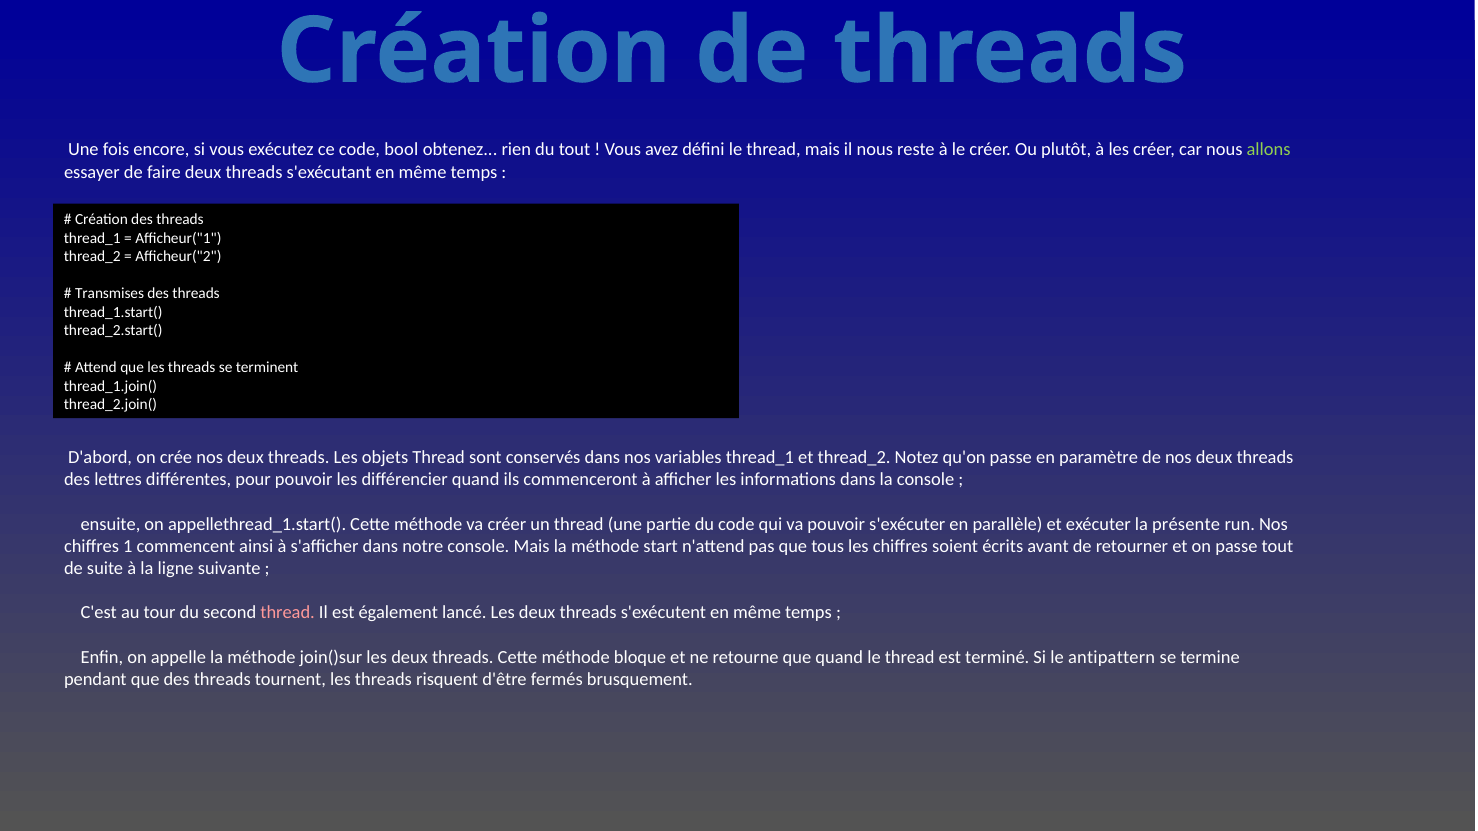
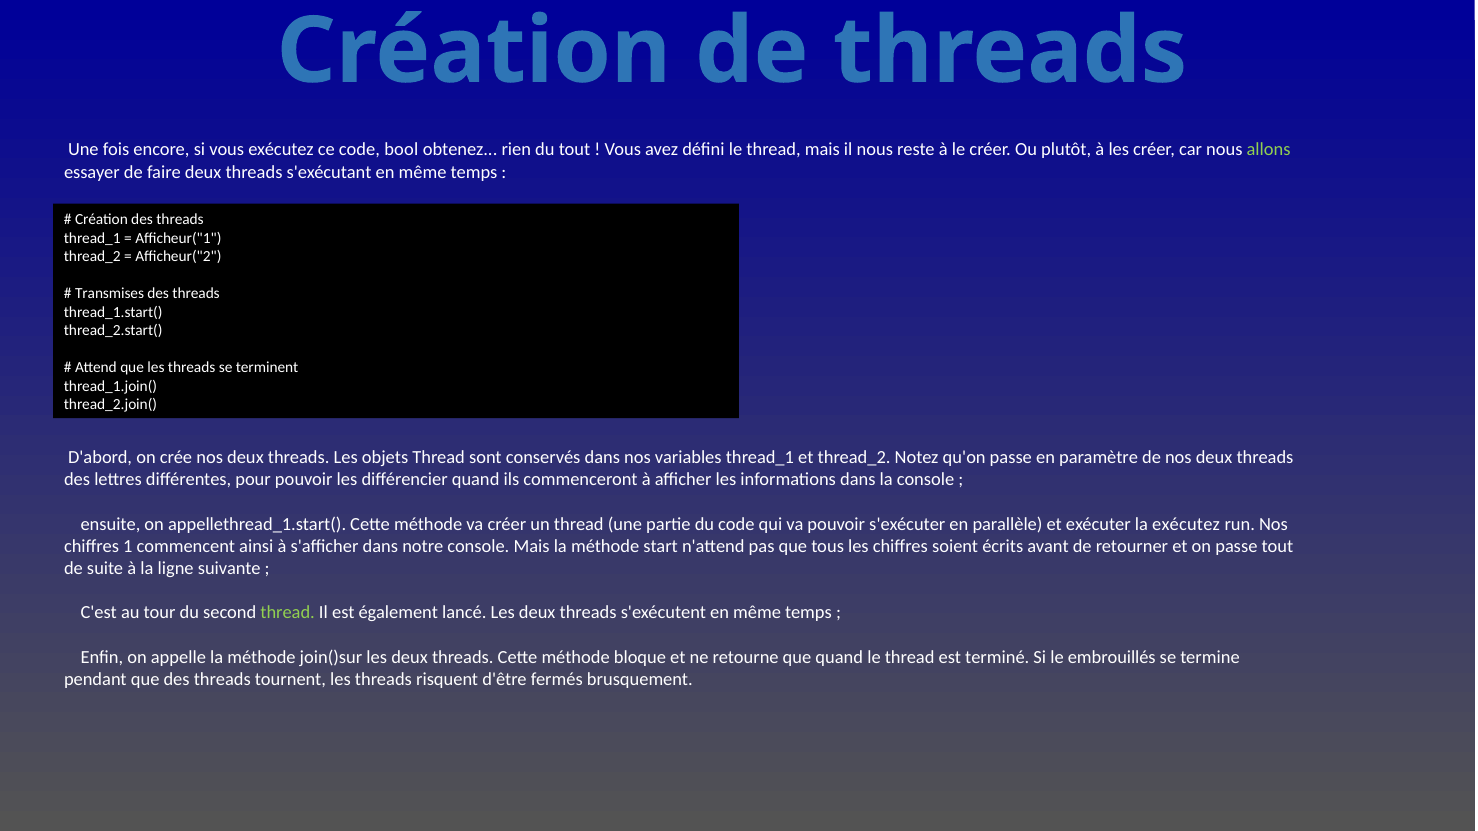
la présente: présente -> exécutez
thread at (288, 613) colour: pink -> light green
antipattern: antipattern -> embrouillés
